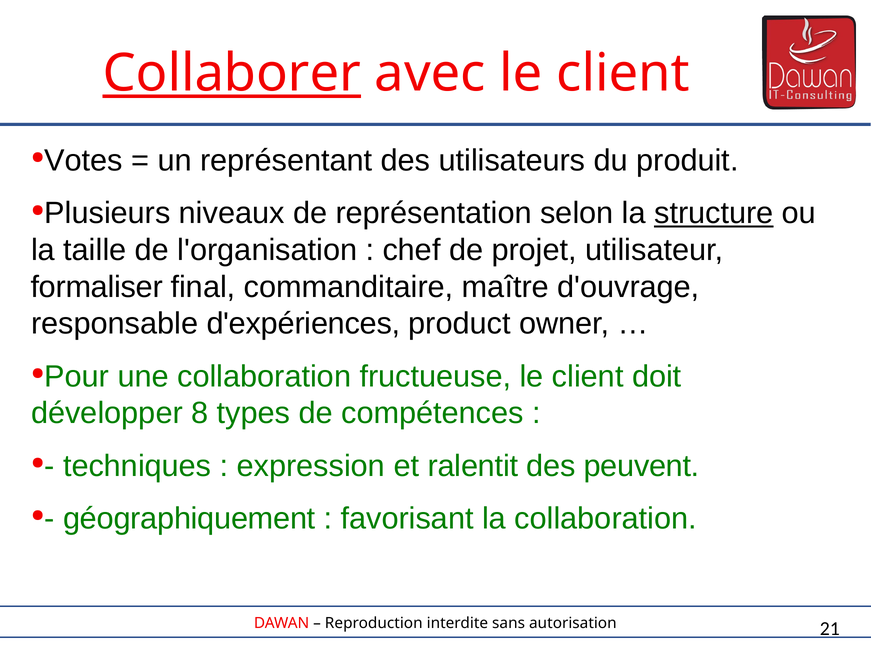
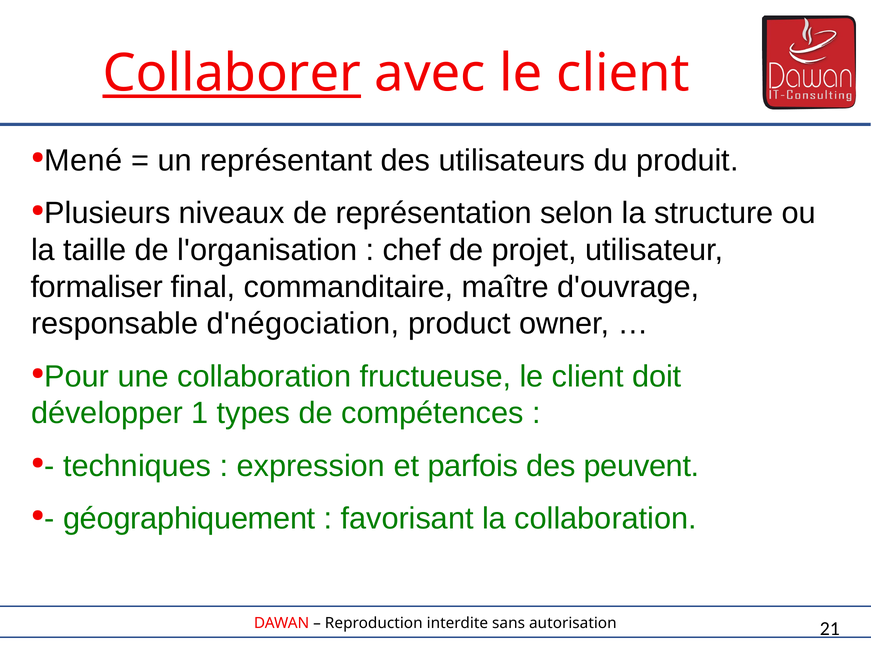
Votes: Votes -> Mené
structure underline: present -> none
d'expériences: d'expériences -> d'négociation
8: 8 -> 1
ralentit: ralentit -> parfois
